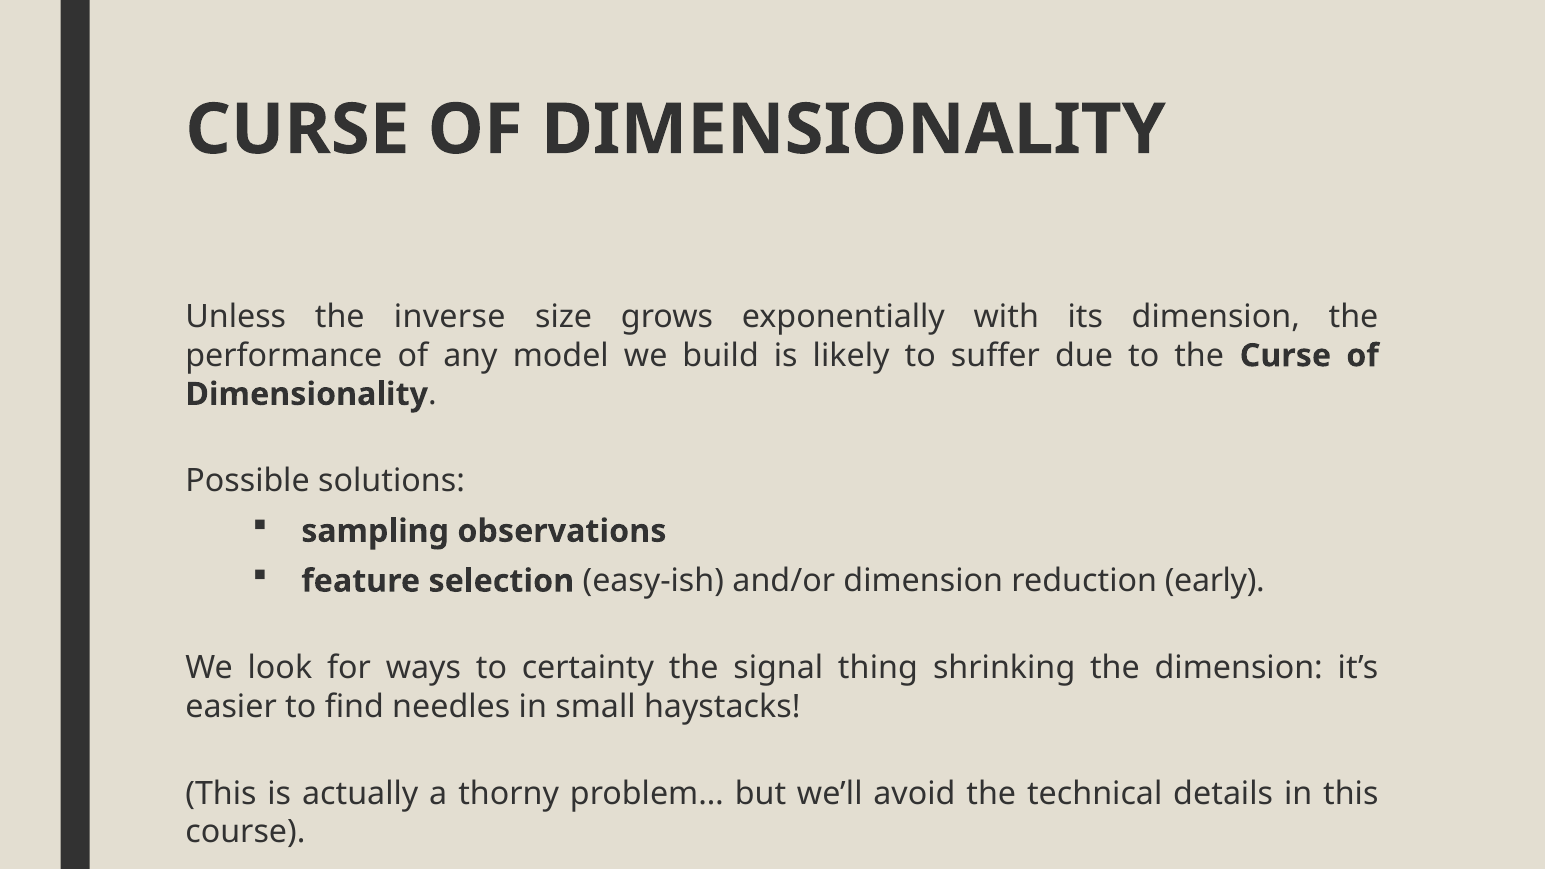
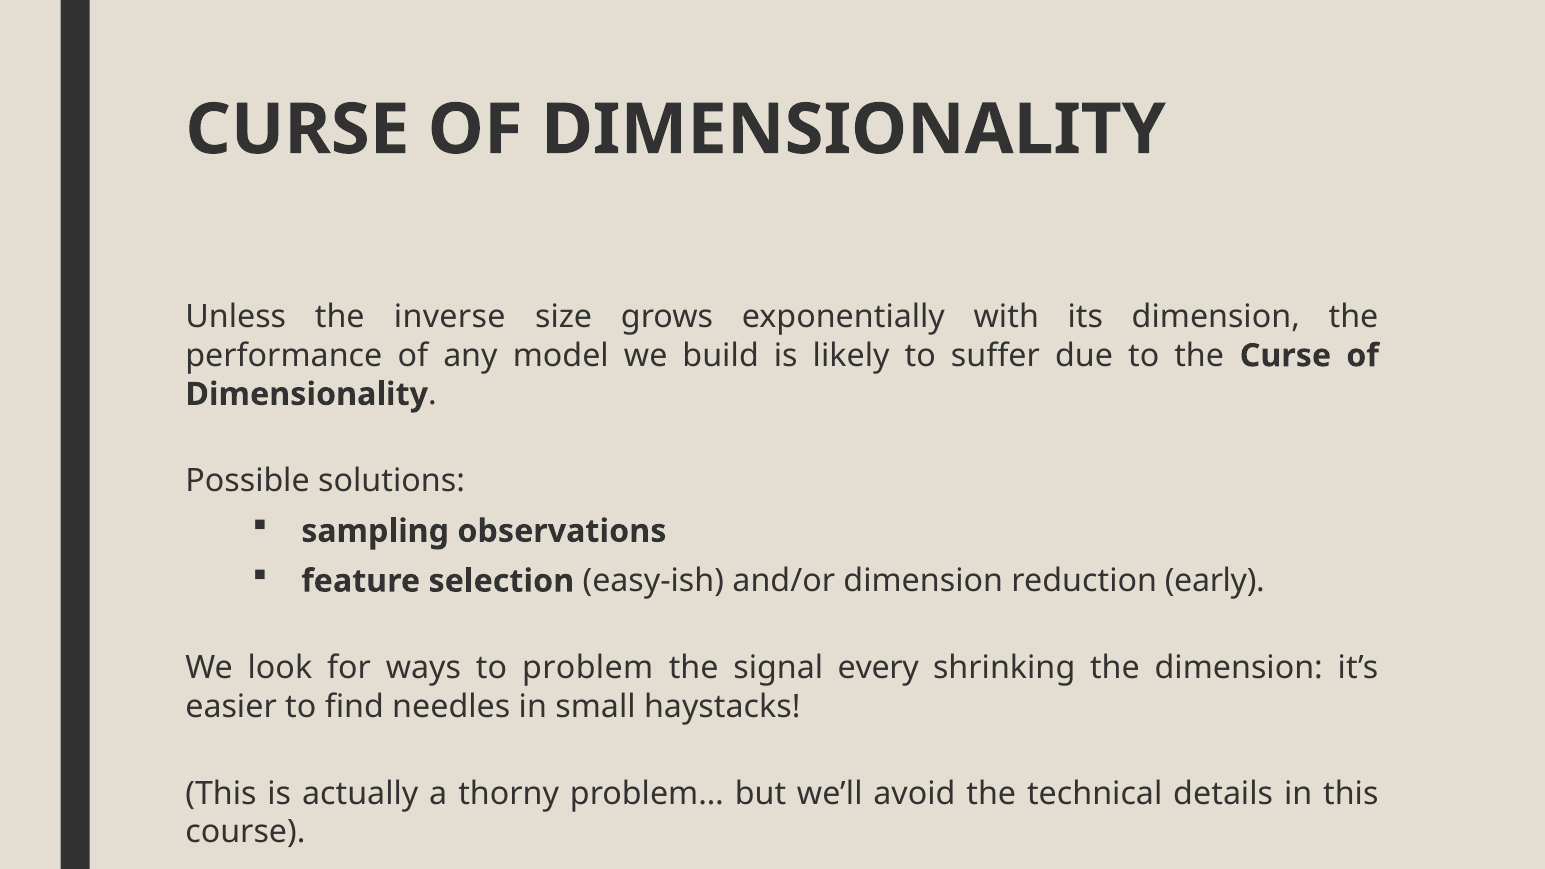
certainty: certainty -> problem
thing: thing -> every
